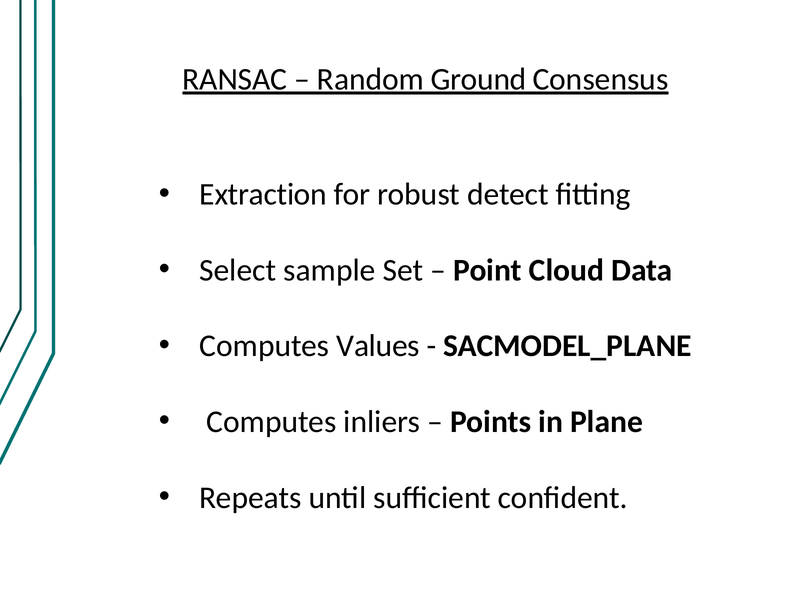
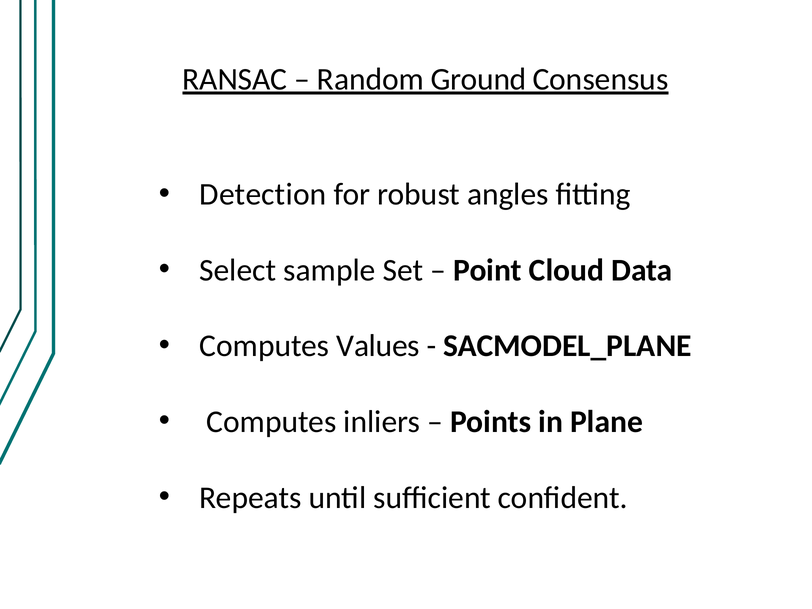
Extraction: Extraction -> Detection
detect: detect -> angles
